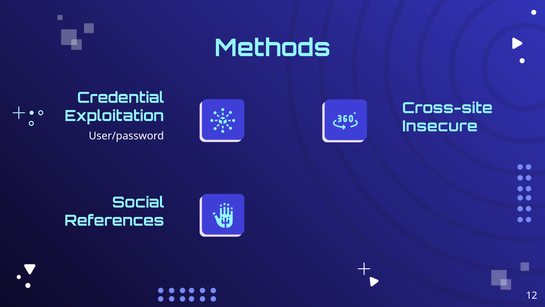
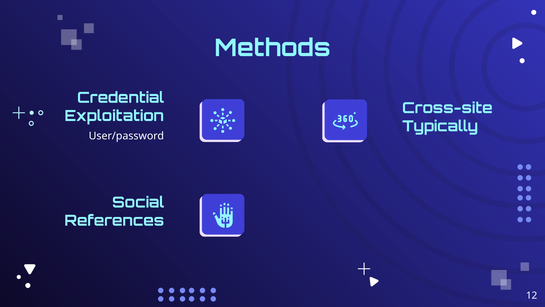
Insecure: Insecure -> Typically
